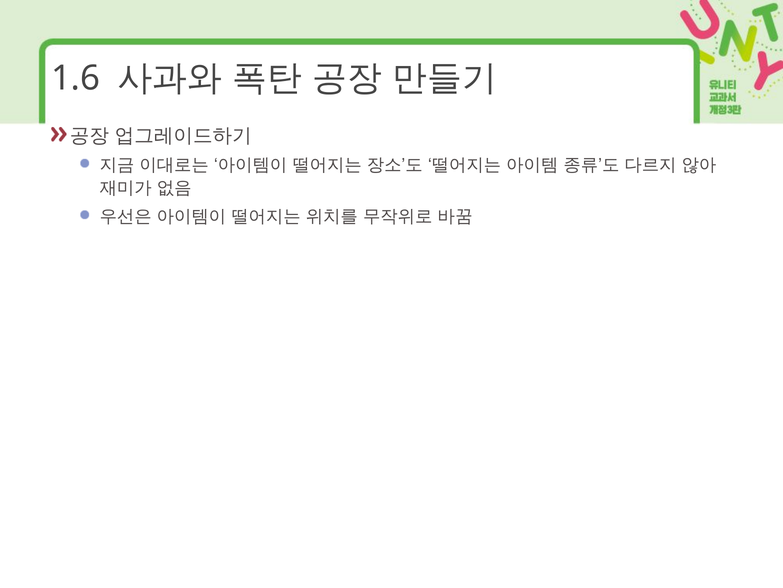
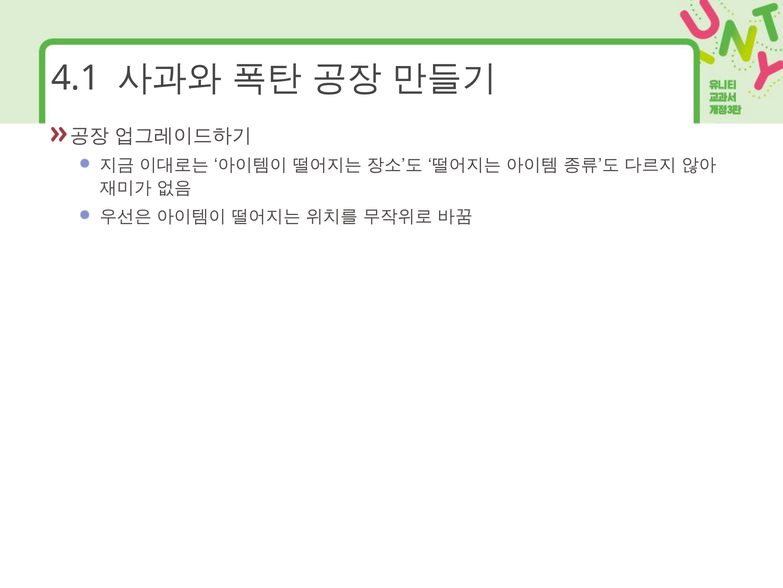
1.6: 1.6 -> 4.1
